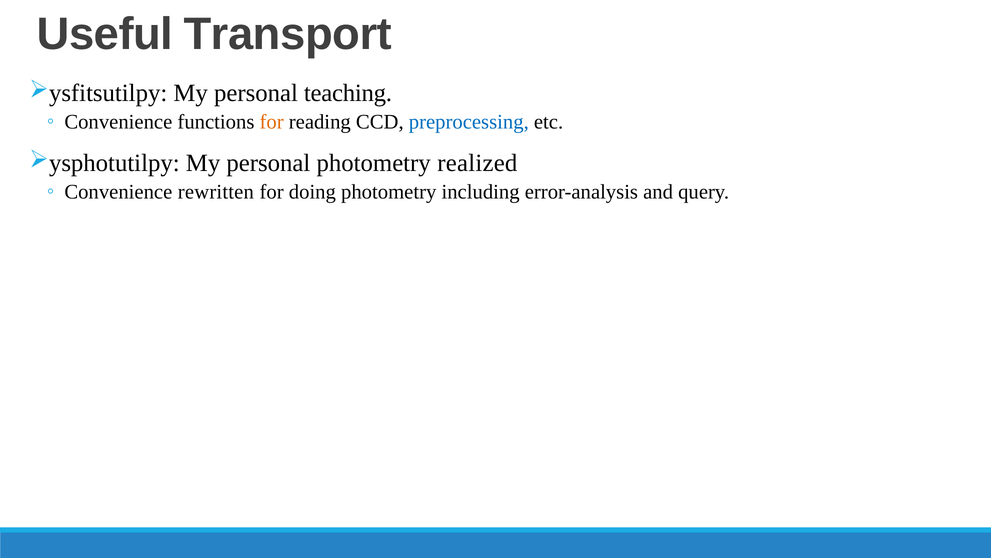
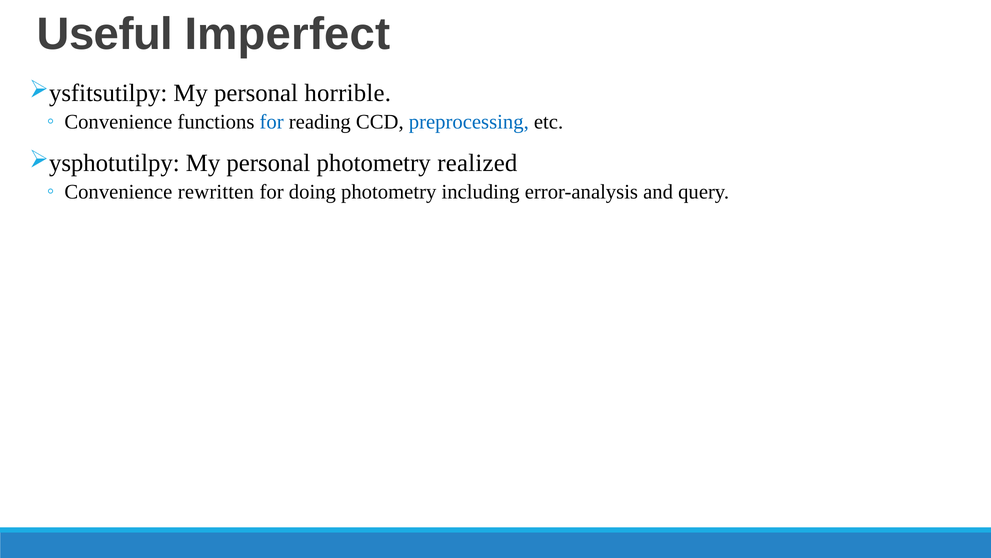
Transport: Transport -> Imperfect
teaching: teaching -> horrible
for at (272, 122) colour: orange -> blue
